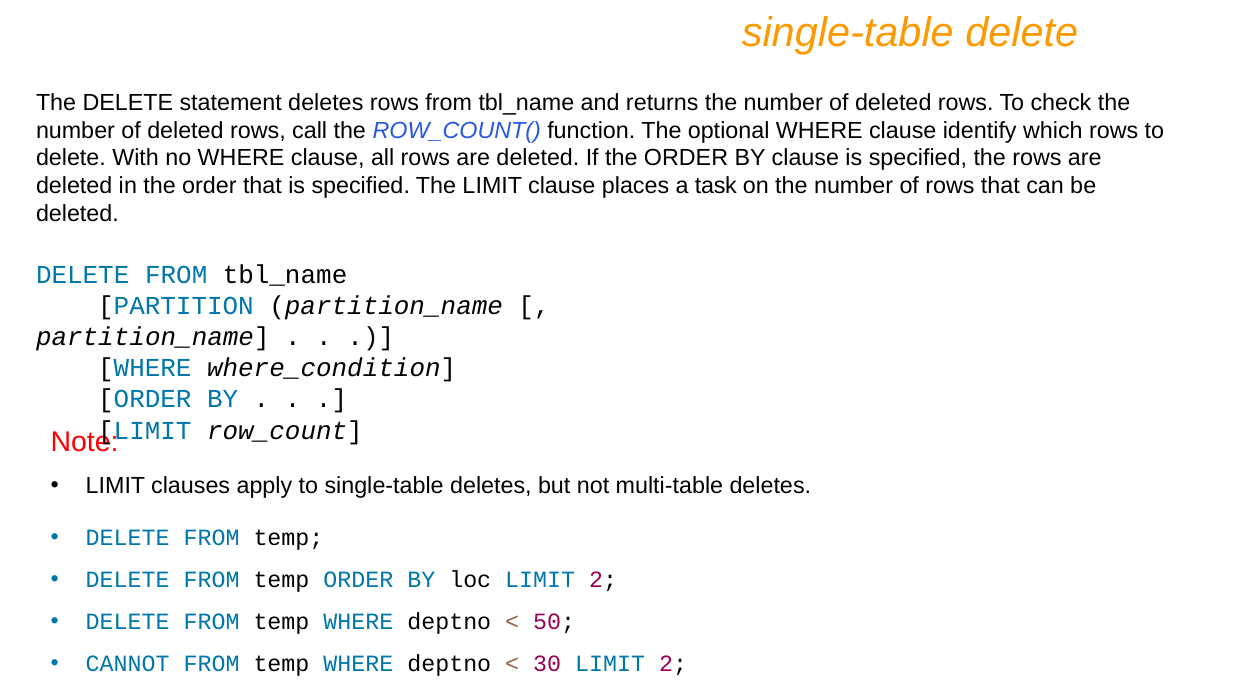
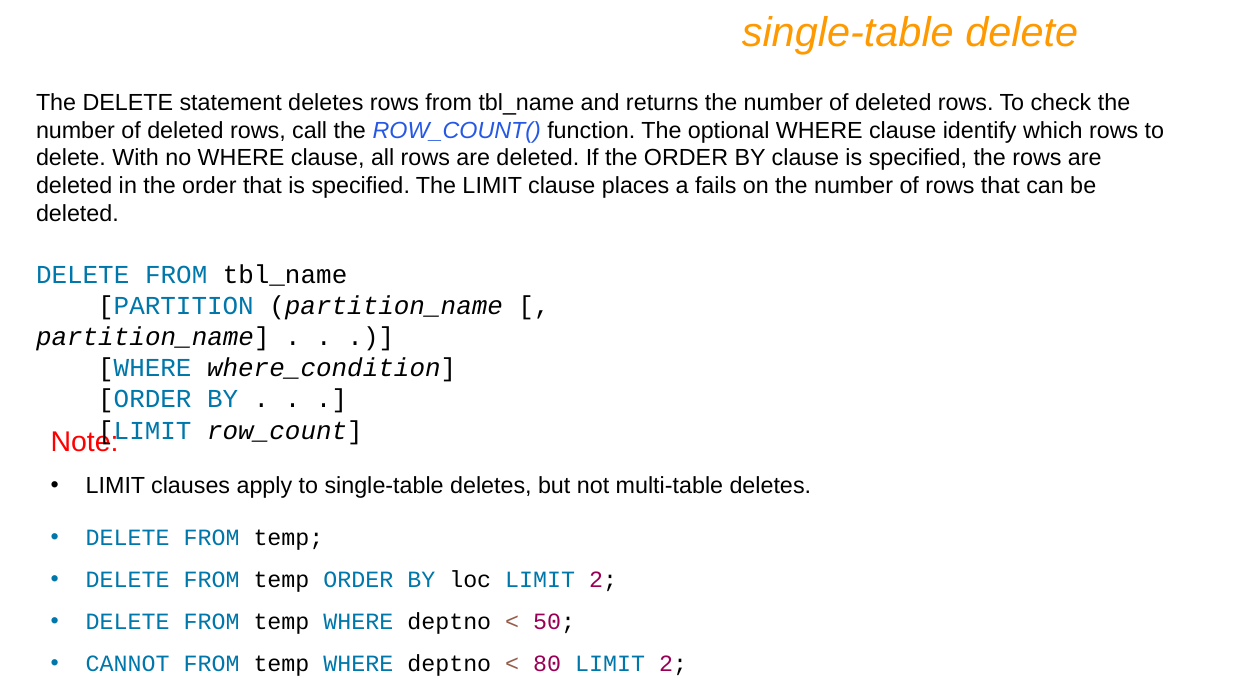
task: task -> fails
30: 30 -> 80
